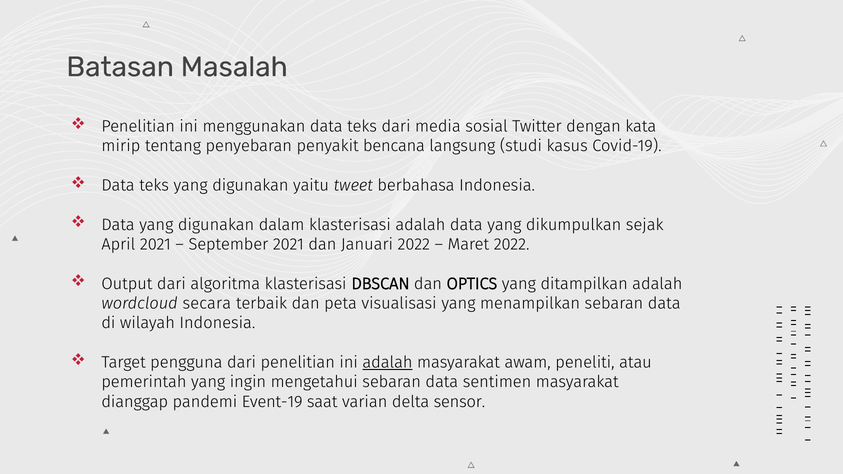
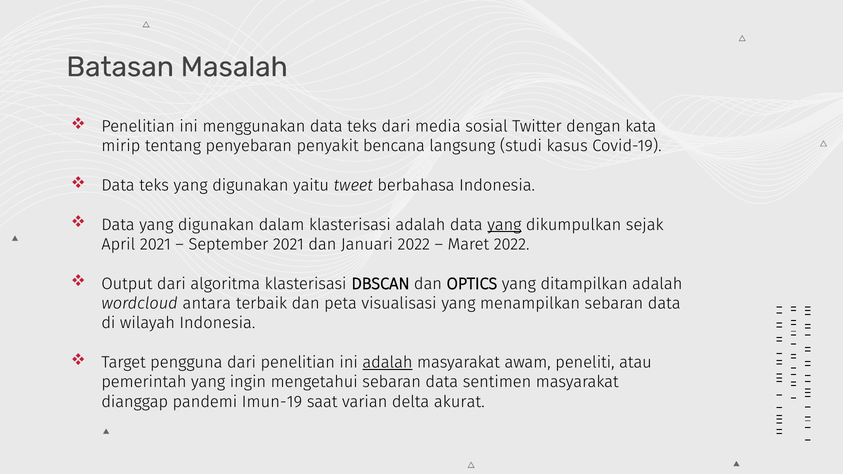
yang at (504, 225) underline: none -> present
secara: secara -> antara
Event-19: Event-19 -> Imun-19
sensor: sensor -> akurat
